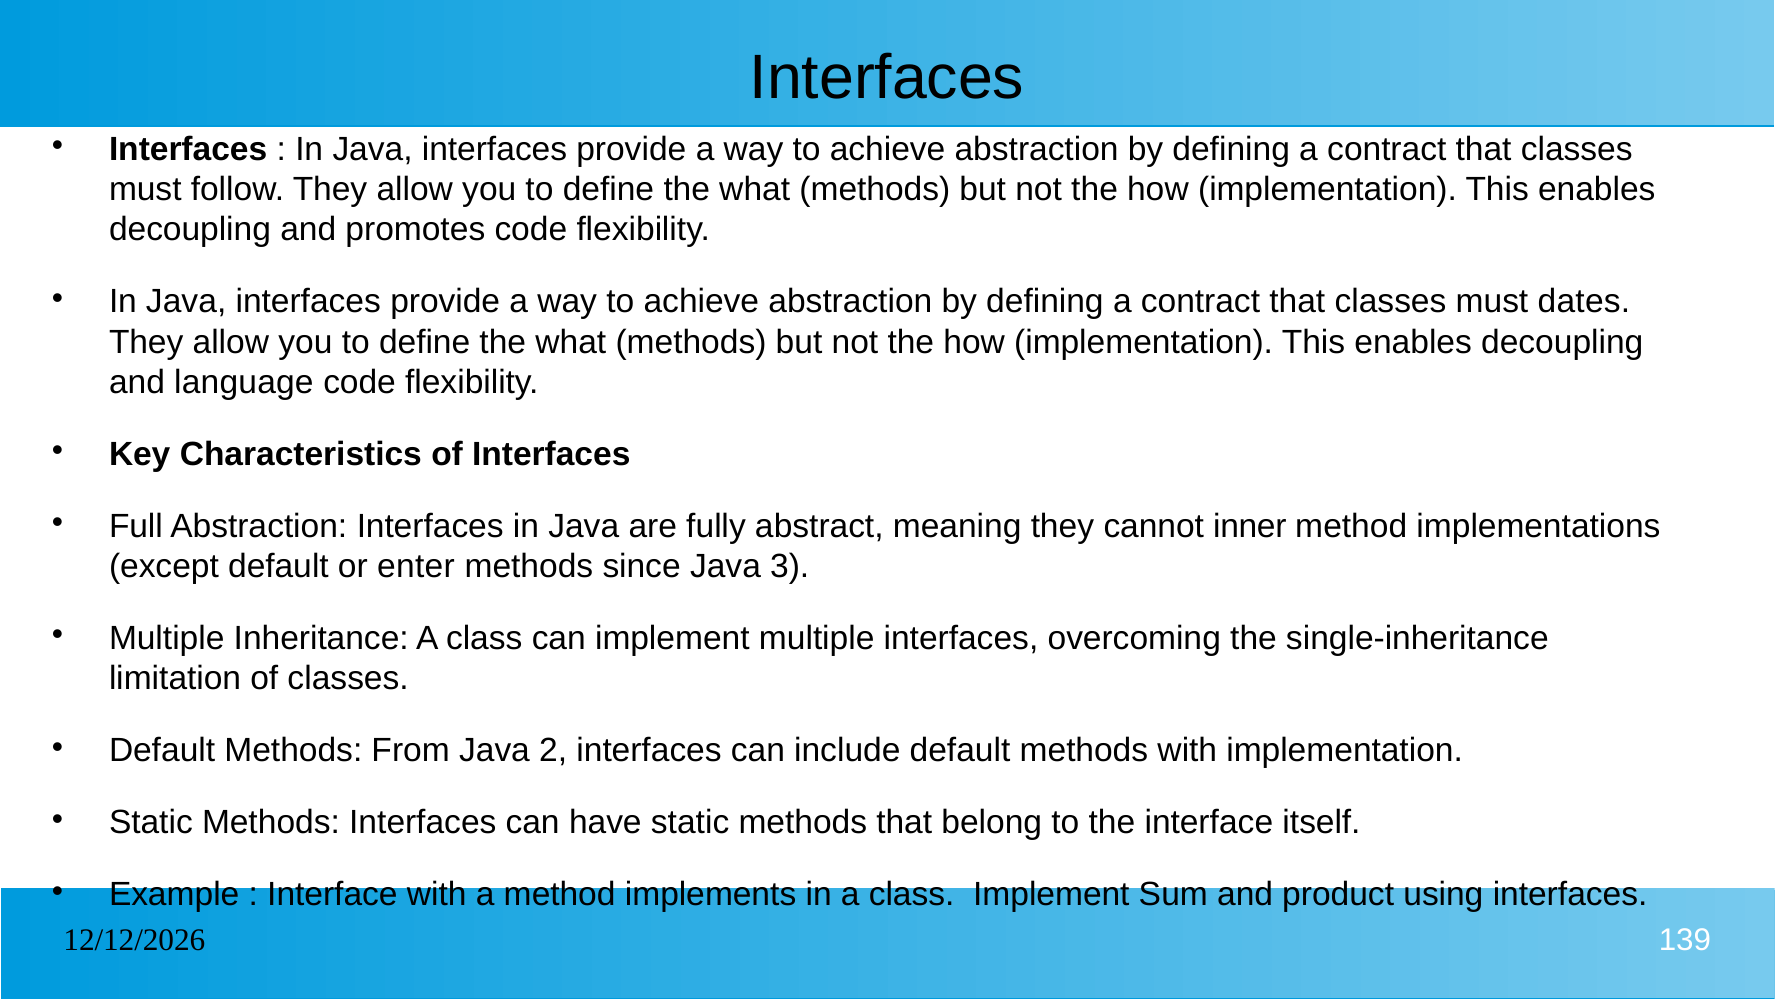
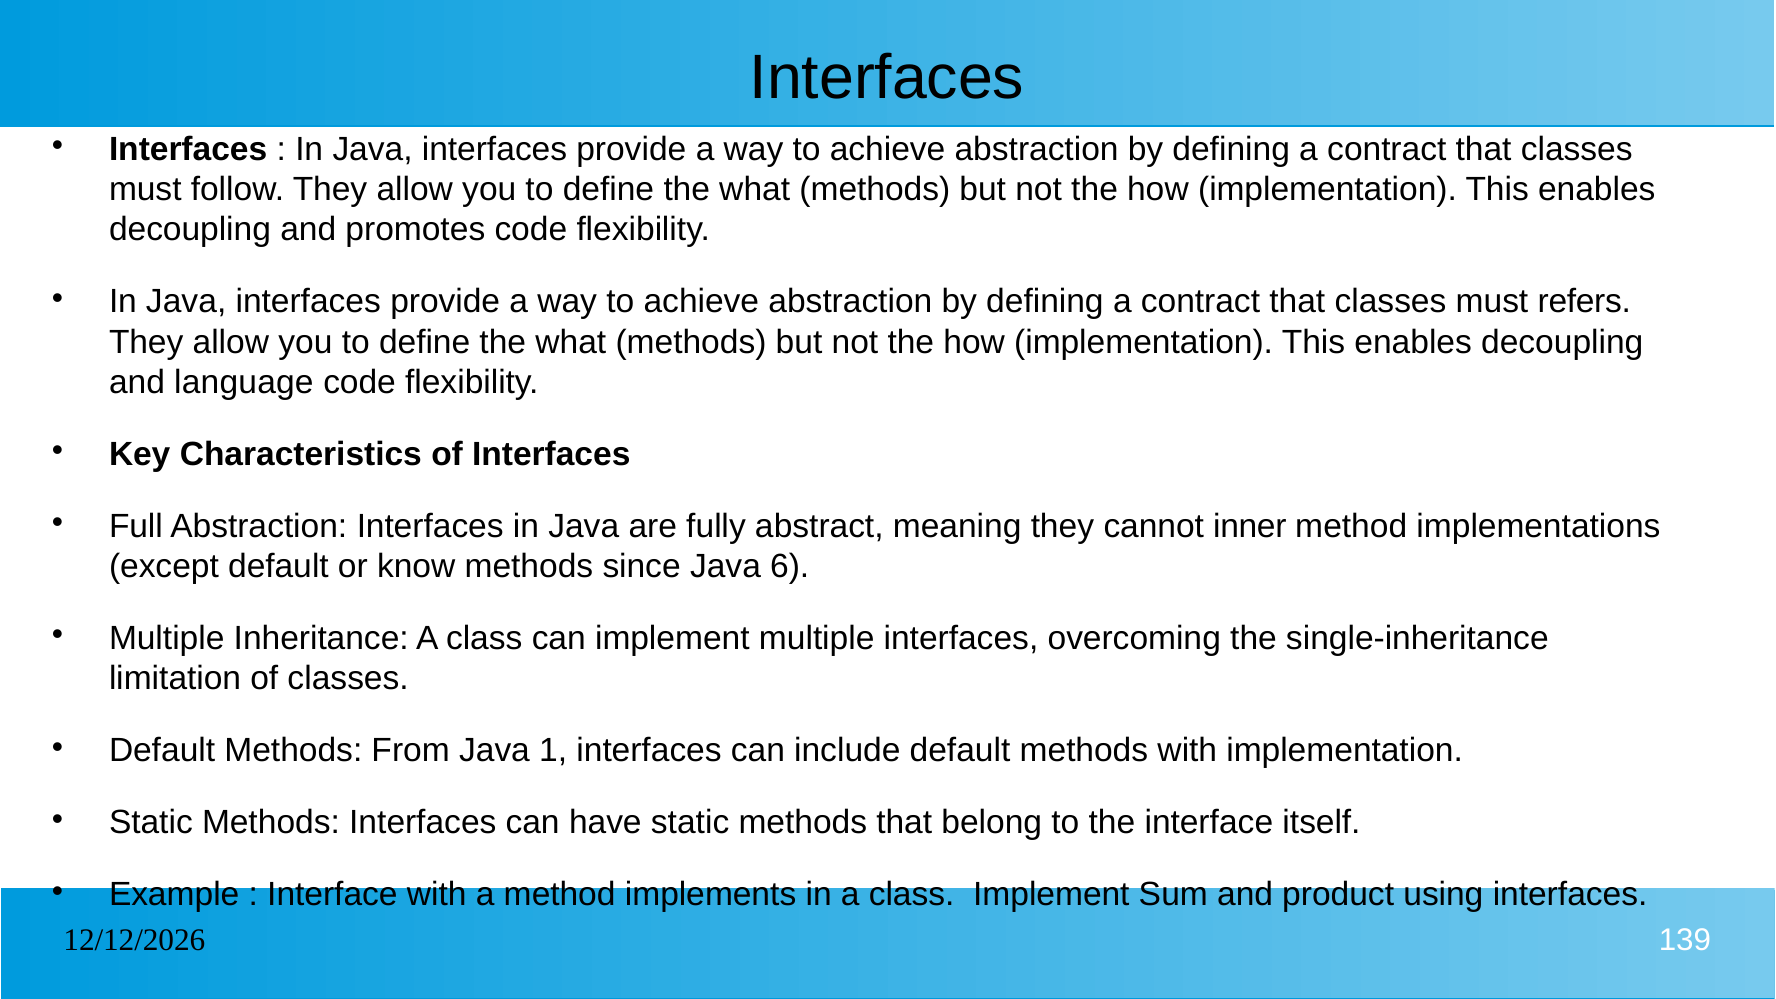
dates: dates -> refers
enter: enter -> know
3: 3 -> 6
2: 2 -> 1
